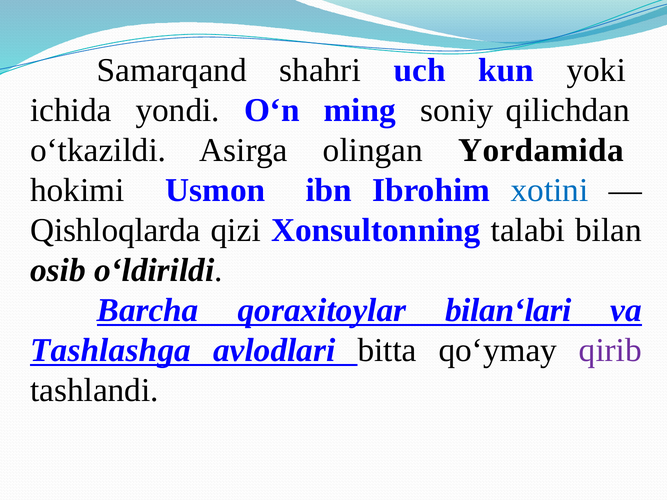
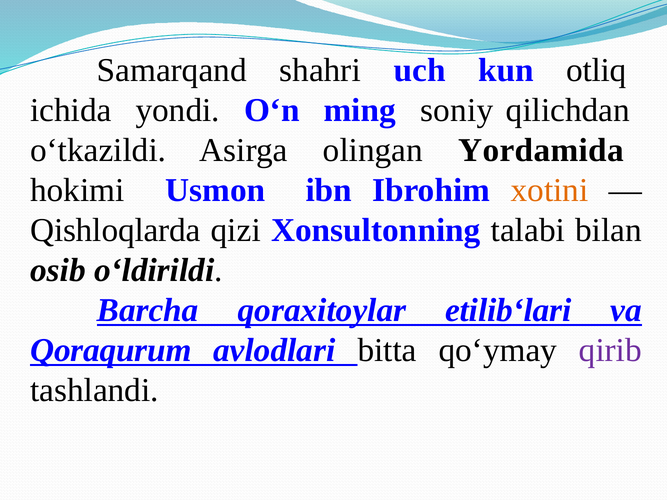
yoki: yoki -> otliq
xotini colour: blue -> orange
bilan‘lari: bilan‘lari -> etilib‘lari
Tashlashga: Tashlashga -> Qoraqurum
